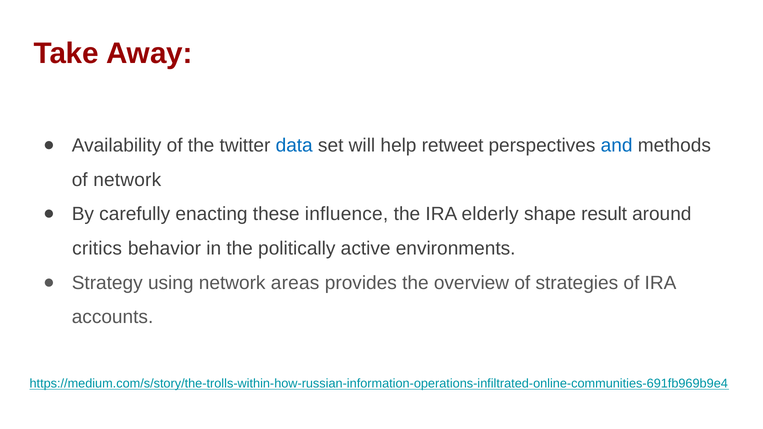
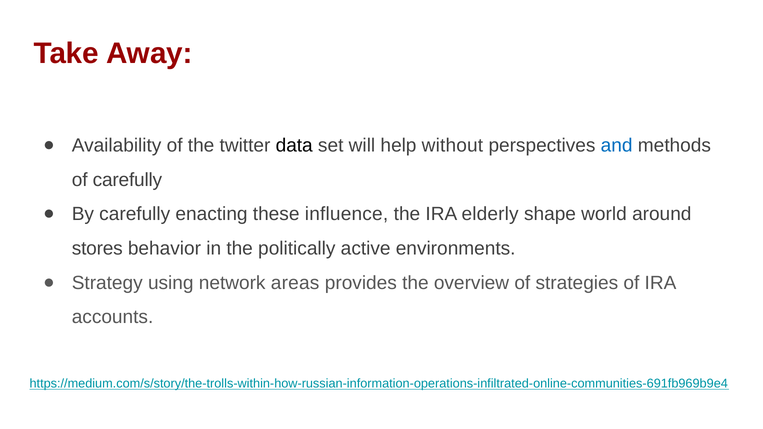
data colour: blue -> black
retweet: retweet -> without
of network: network -> carefully
result: result -> world
critics: critics -> stores
